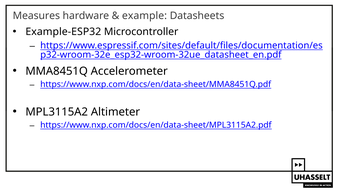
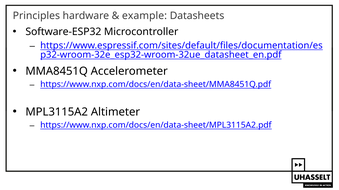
Measures: Measures -> Principles
Example-ESP32: Example-ESP32 -> Software-ESP32
